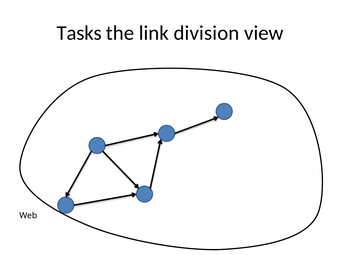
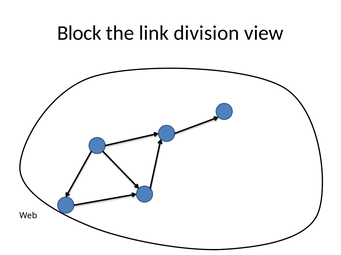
Tasks: Tasks -> Block
